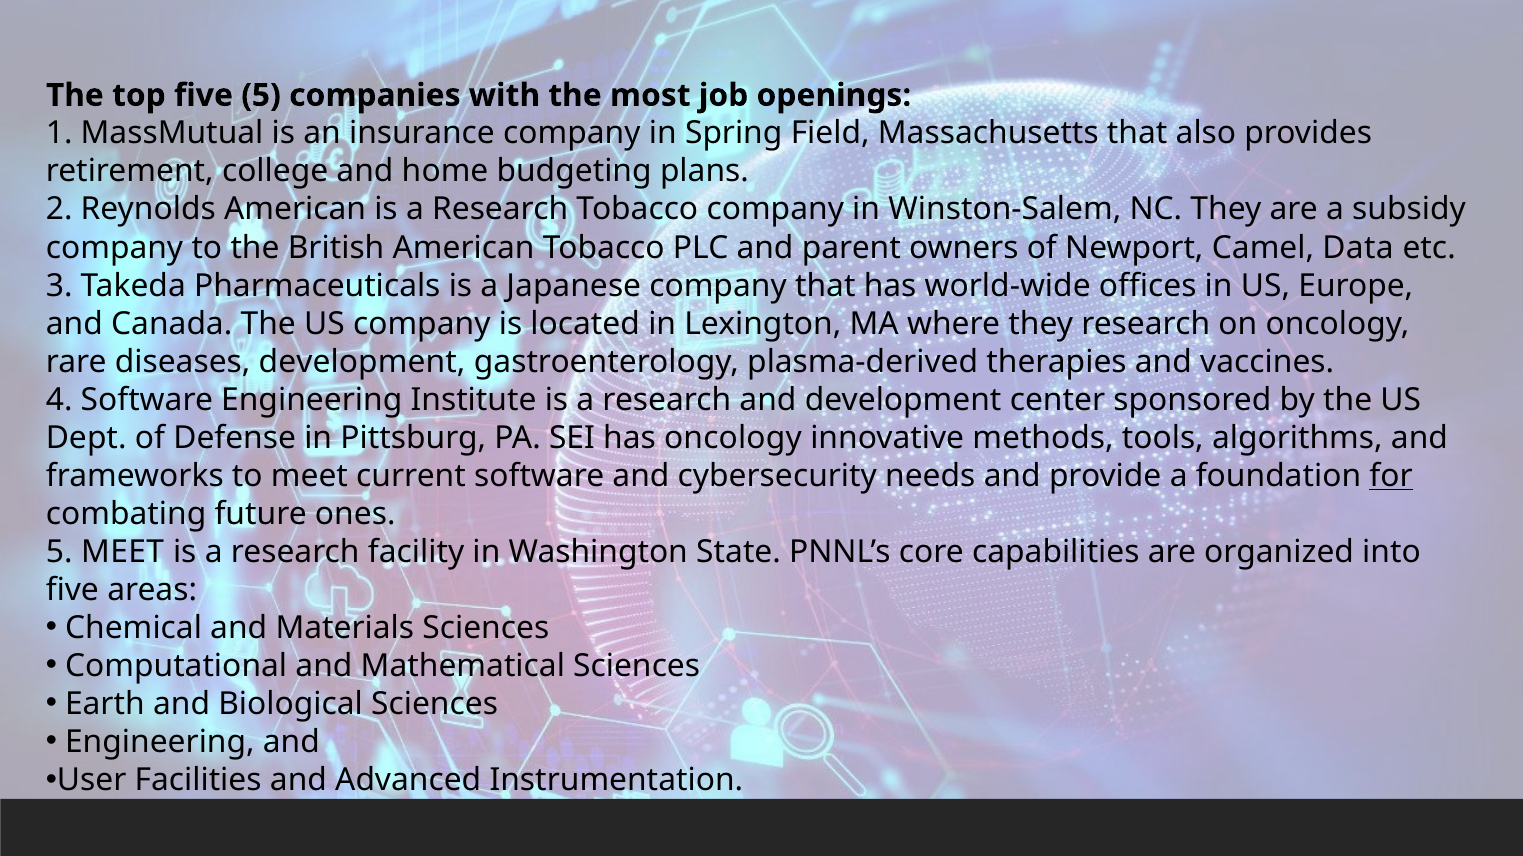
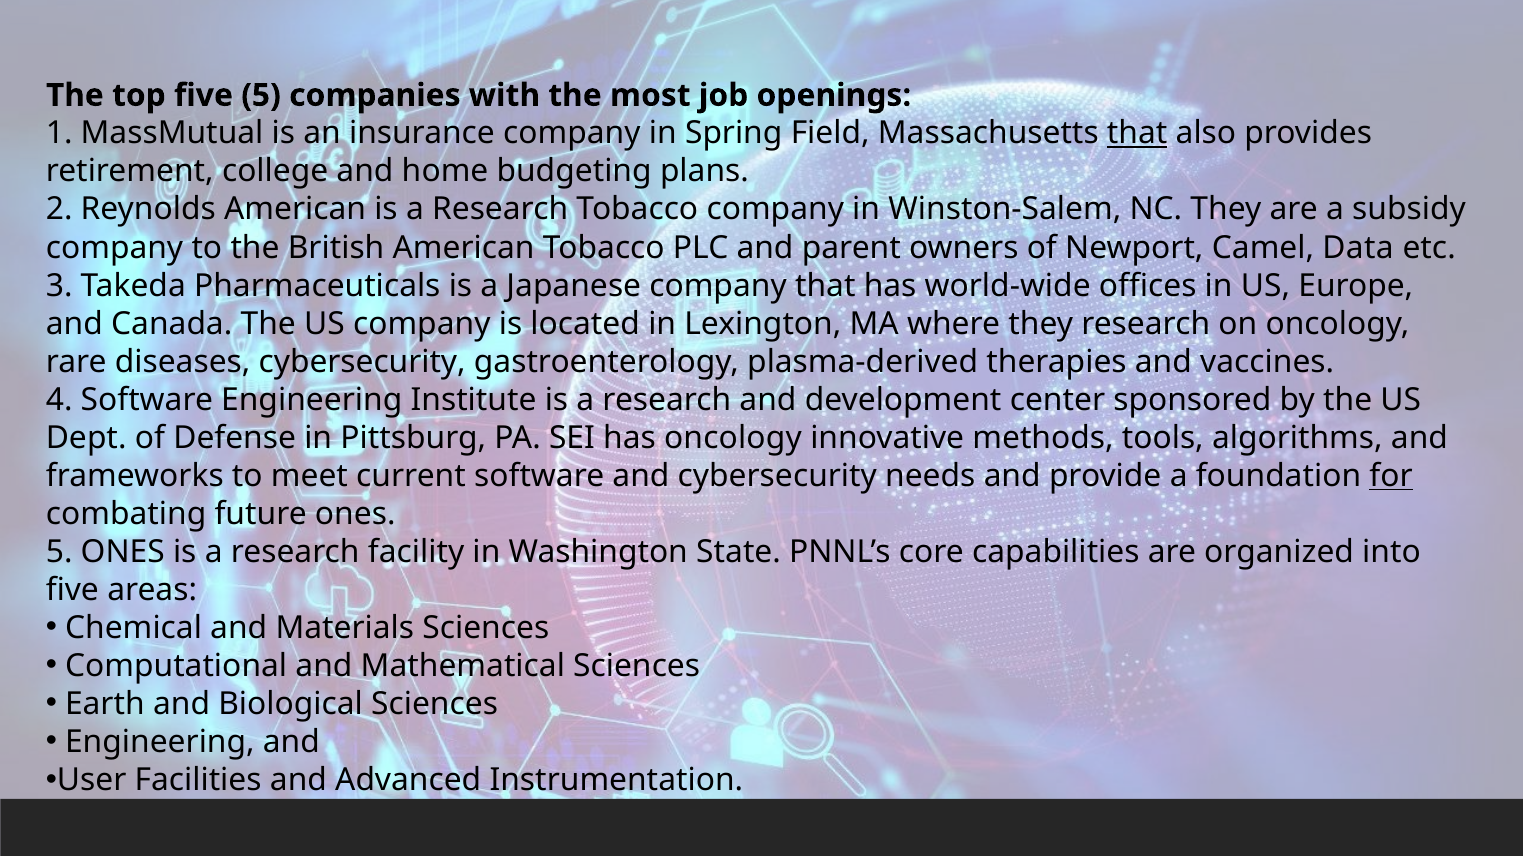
that at (1137, 133) underline: none -> present
diseases development: development -> cybersecurity
5 MEET: MEET -> ONES
